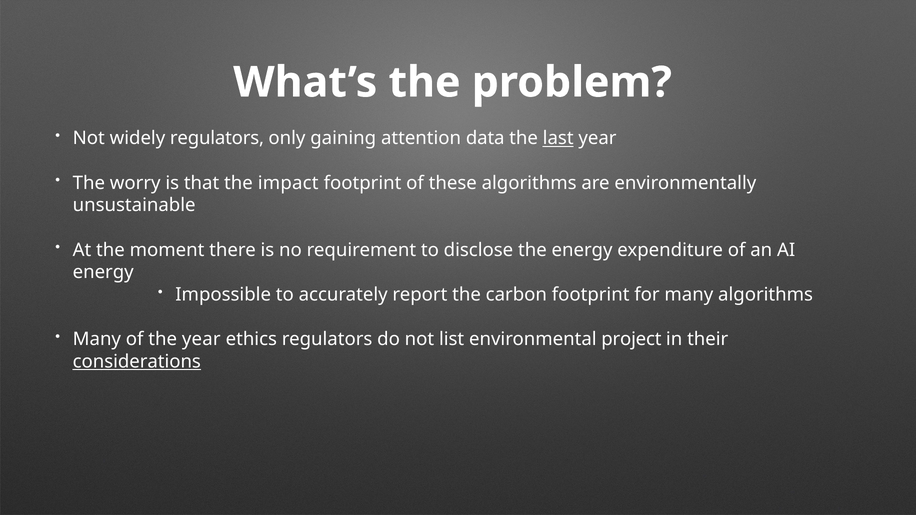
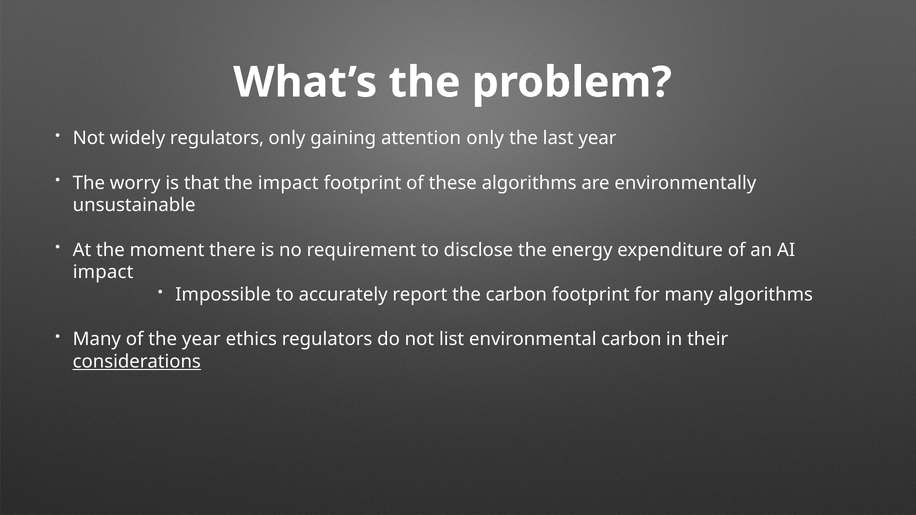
attention data: data -> only
last underline: present -> none
energy at (103, 272): energy -> impact
environmental project: project -> carbon
